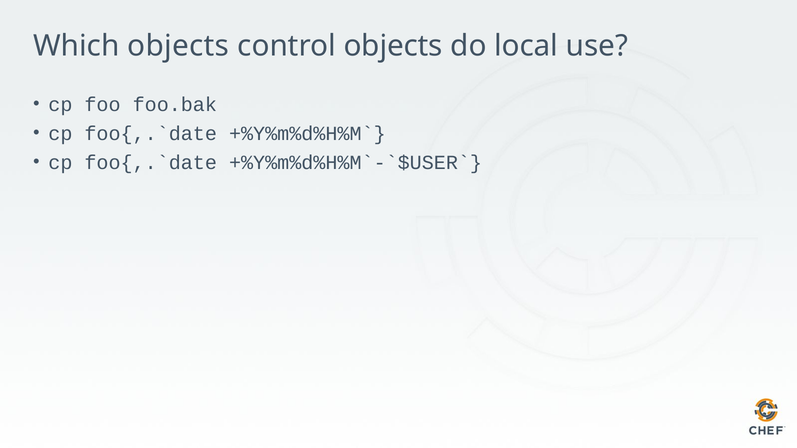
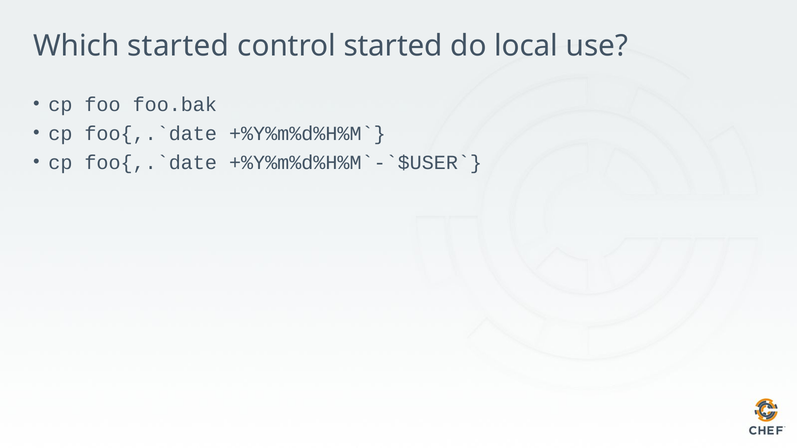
Which objects: objects -> started
control objects: objects -> started
